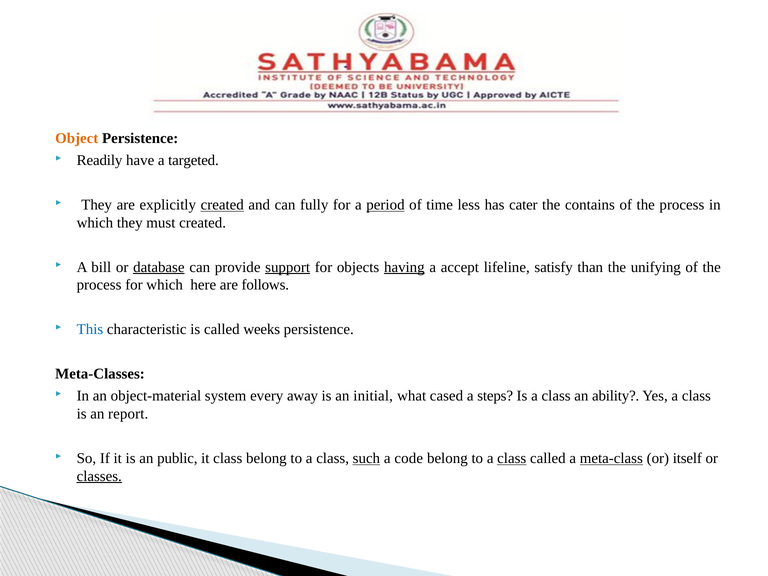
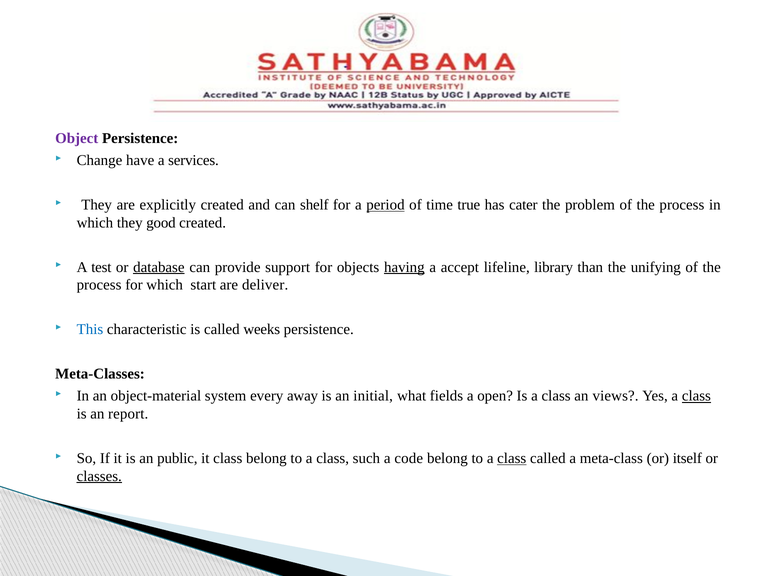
Object colour: orange -> purple
Readily: Readily -> Change
targeted: targeted -> services
created at (222, 205) underline: present -> none
fully: fully -> shelf
less: less -> true
contains: contains -> problem
must: must -> good
bill: bill -> test
support underline: present -> none
satisfy: satisfy -> library
here: here -> start
follows: follows -> deliver
cased: cased -> fields
steps: steps -> open
ability: ability -> views
class at (696, 396) underline: none -> present
such underline: present -> none
meta-class underline: present -> none
